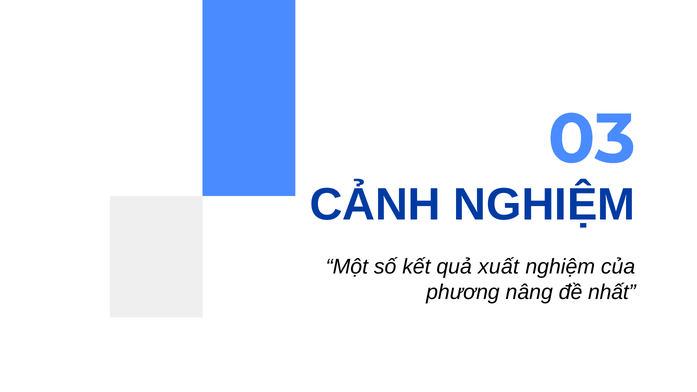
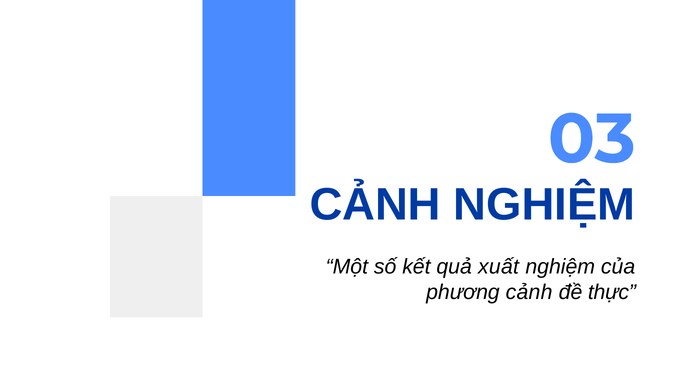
phương nâng: nâng -> cảnh
nhất: nhất -> thực
